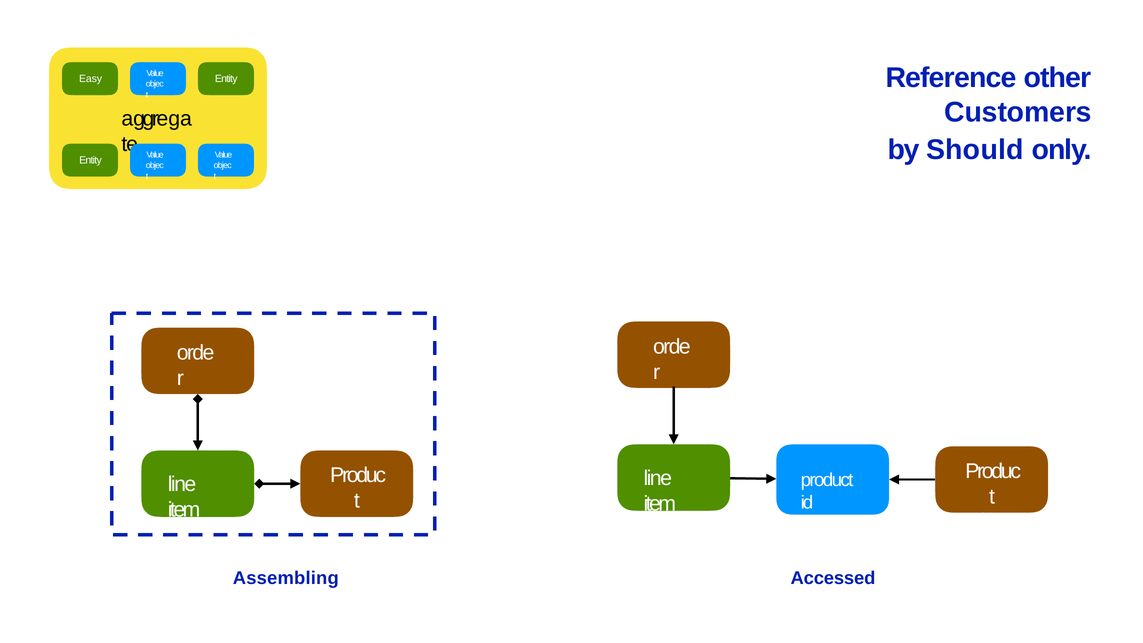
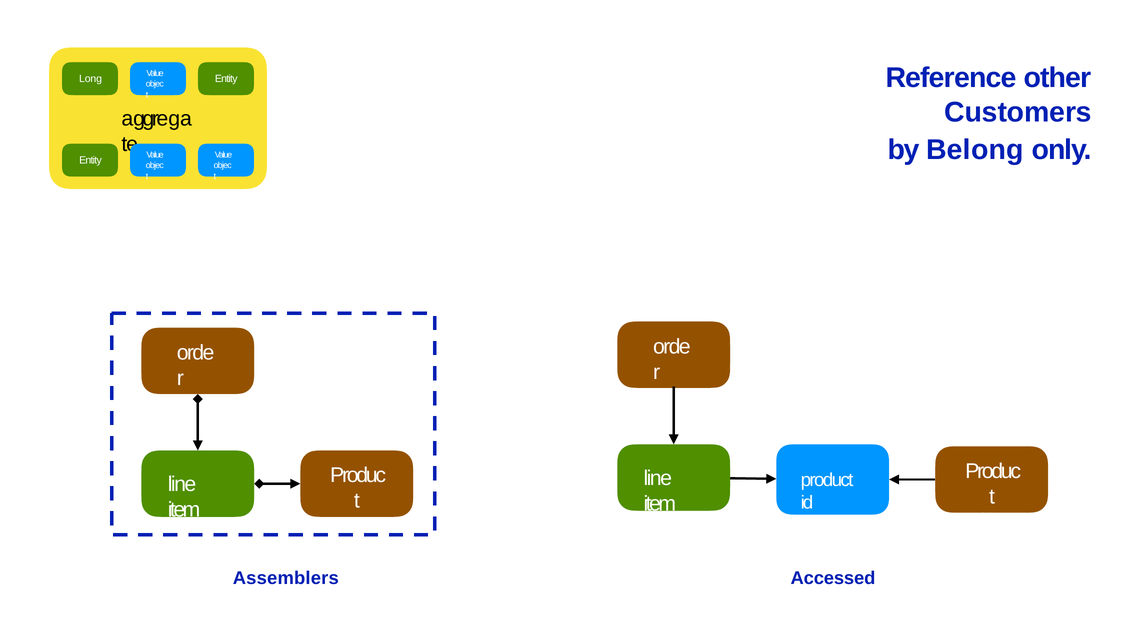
Easy: Easy -> Long
Should: Should -> Belong
Assembling: Assembling -> Assemblers
